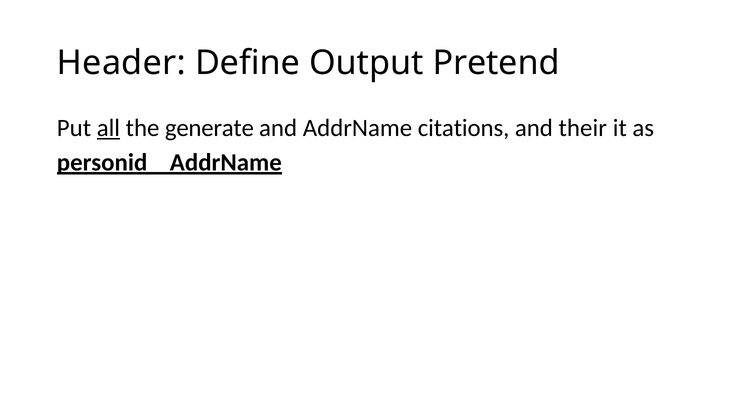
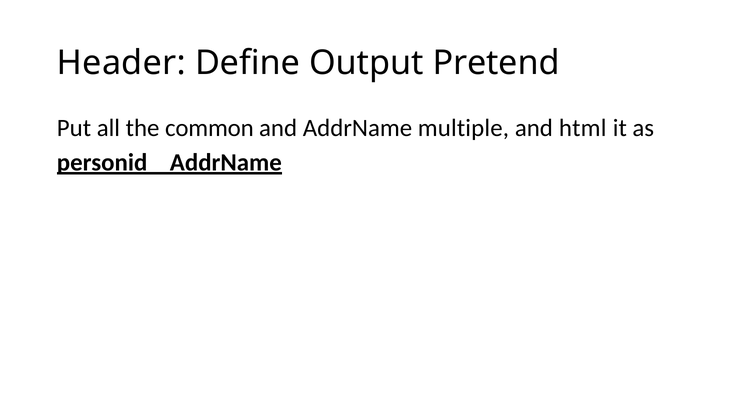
all underline: present -> none
generate: generate -> common
citations: citations -> multiple
their: their -> html
